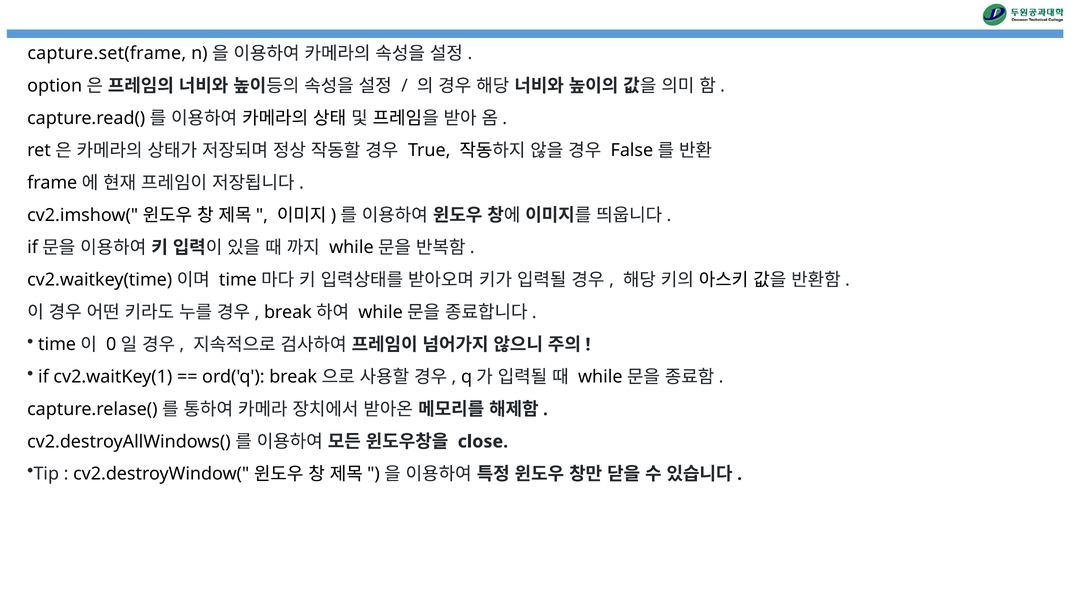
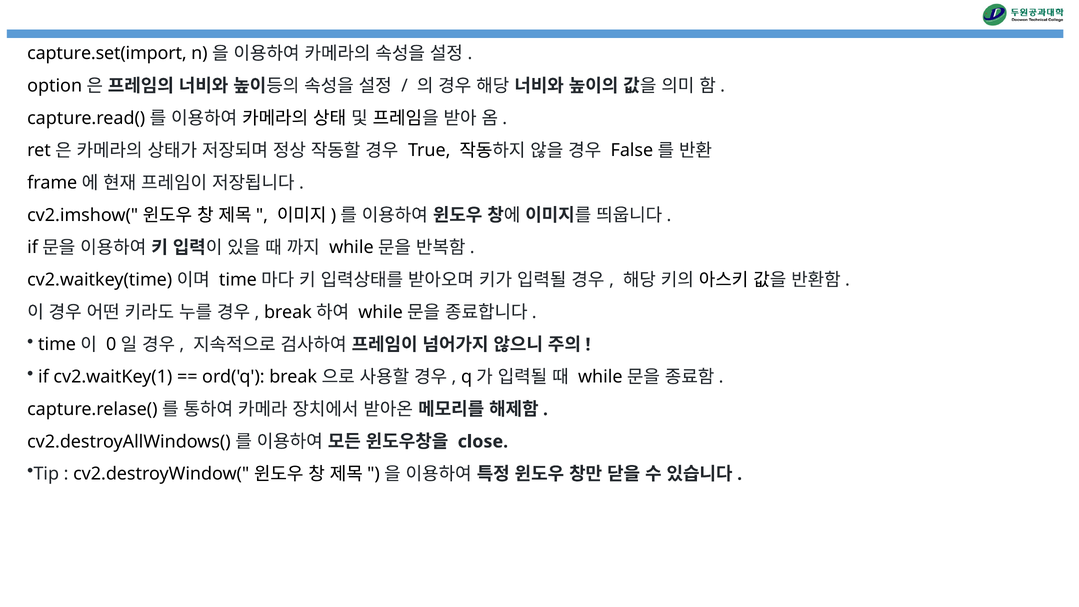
capture.set(frame: capture.set(frame -> capture.set(import
